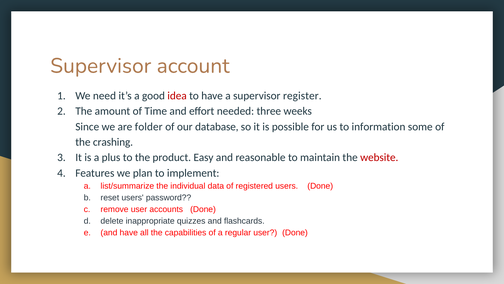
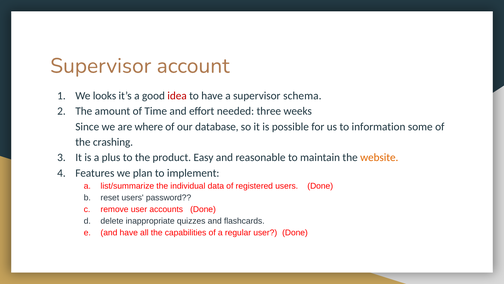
need: need -> looks
register: register -> schema
folder: folder -> where
website colour: red -> orange
